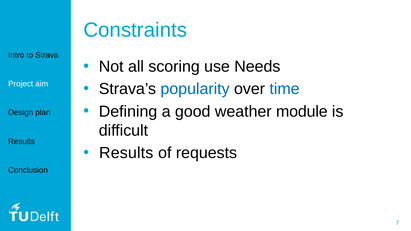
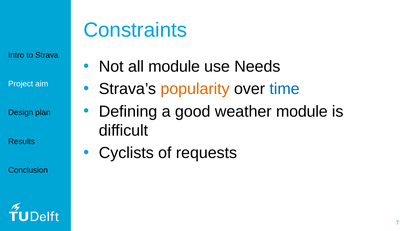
all scoring: scoring -> module
popularity colour: blue -> orange
Results at (126, 153): Results -> Cyclists
